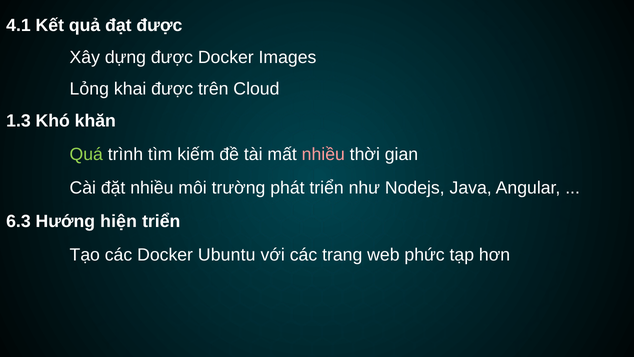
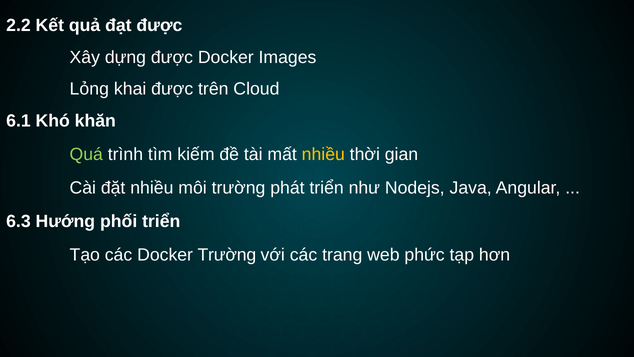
4.1: 4.1 -> 2.2
1.3: 1.3 -> 6.1
nhiều at (323, 154) colour: pink -> yellow
hiện: hiện -> phối
Docker Ubuntu: Ubuntu -> Trường
